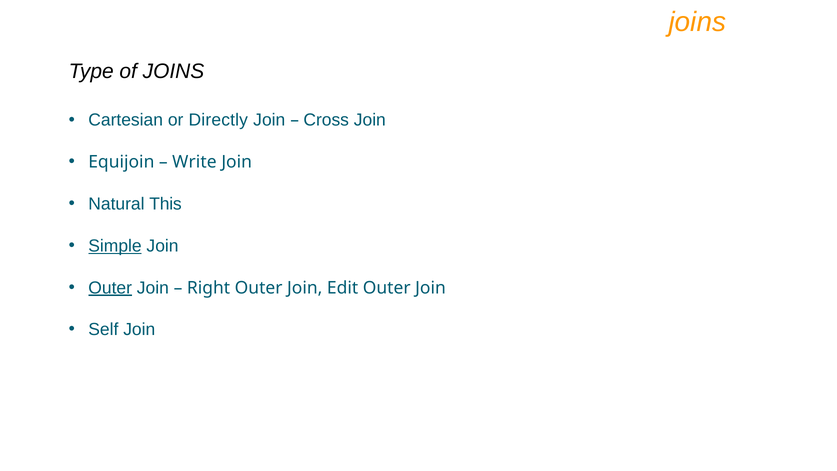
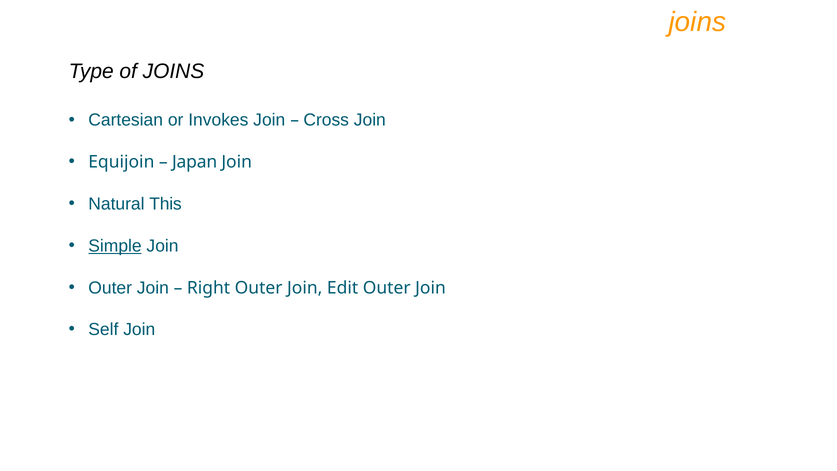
Directly: Directly -> Invokes
Write: Write -> Japan
Outer at (110, 288) underline: present -> none
